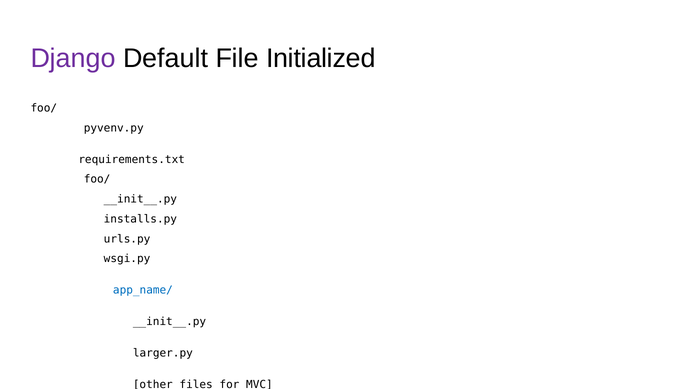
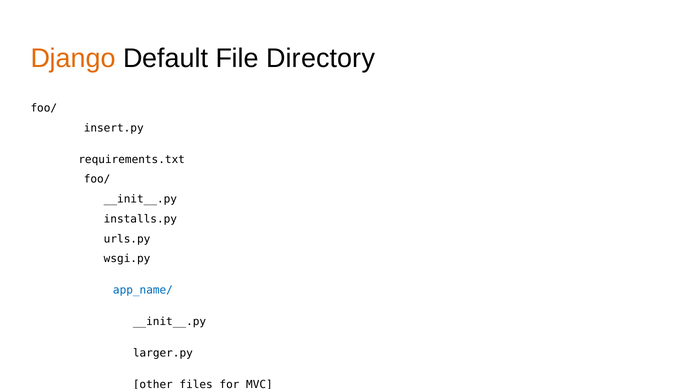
Django colour: purple -> orange
Initialized: Initialized -> Directory
pyvenv.py: pyvenv.py -> insert.py
